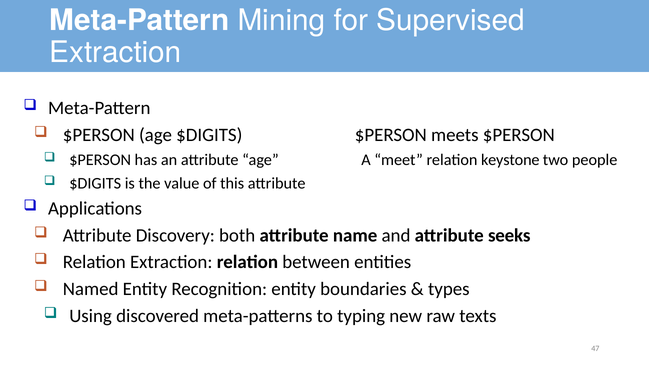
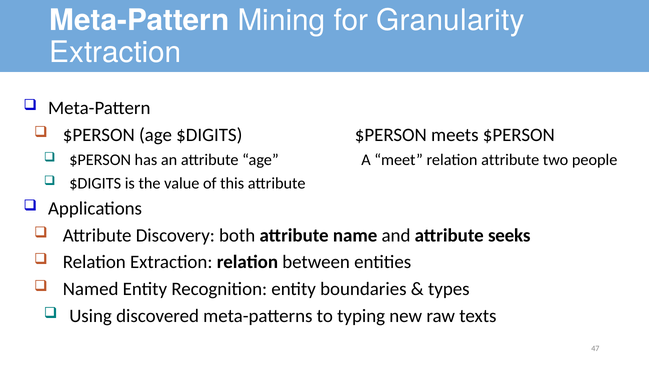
Supervised: Supervised -> Granularity
relation keystone: keystone -> attribute
